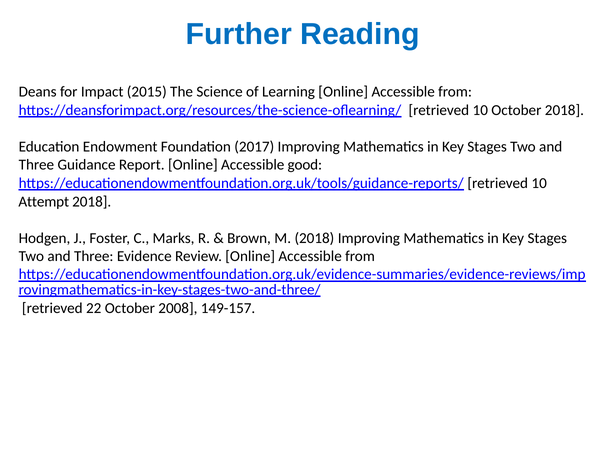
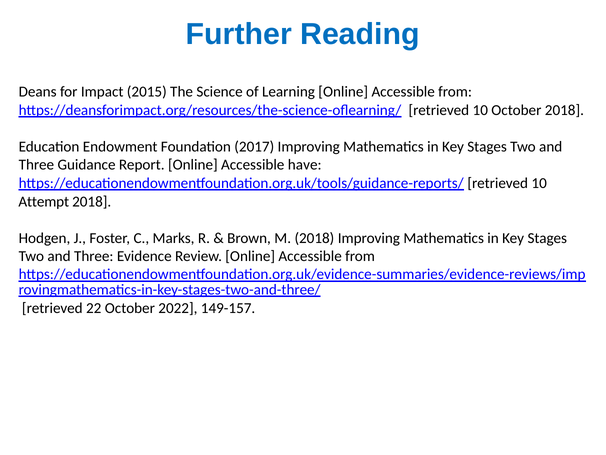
good: good -> have
2008: 2008 -> 2022
